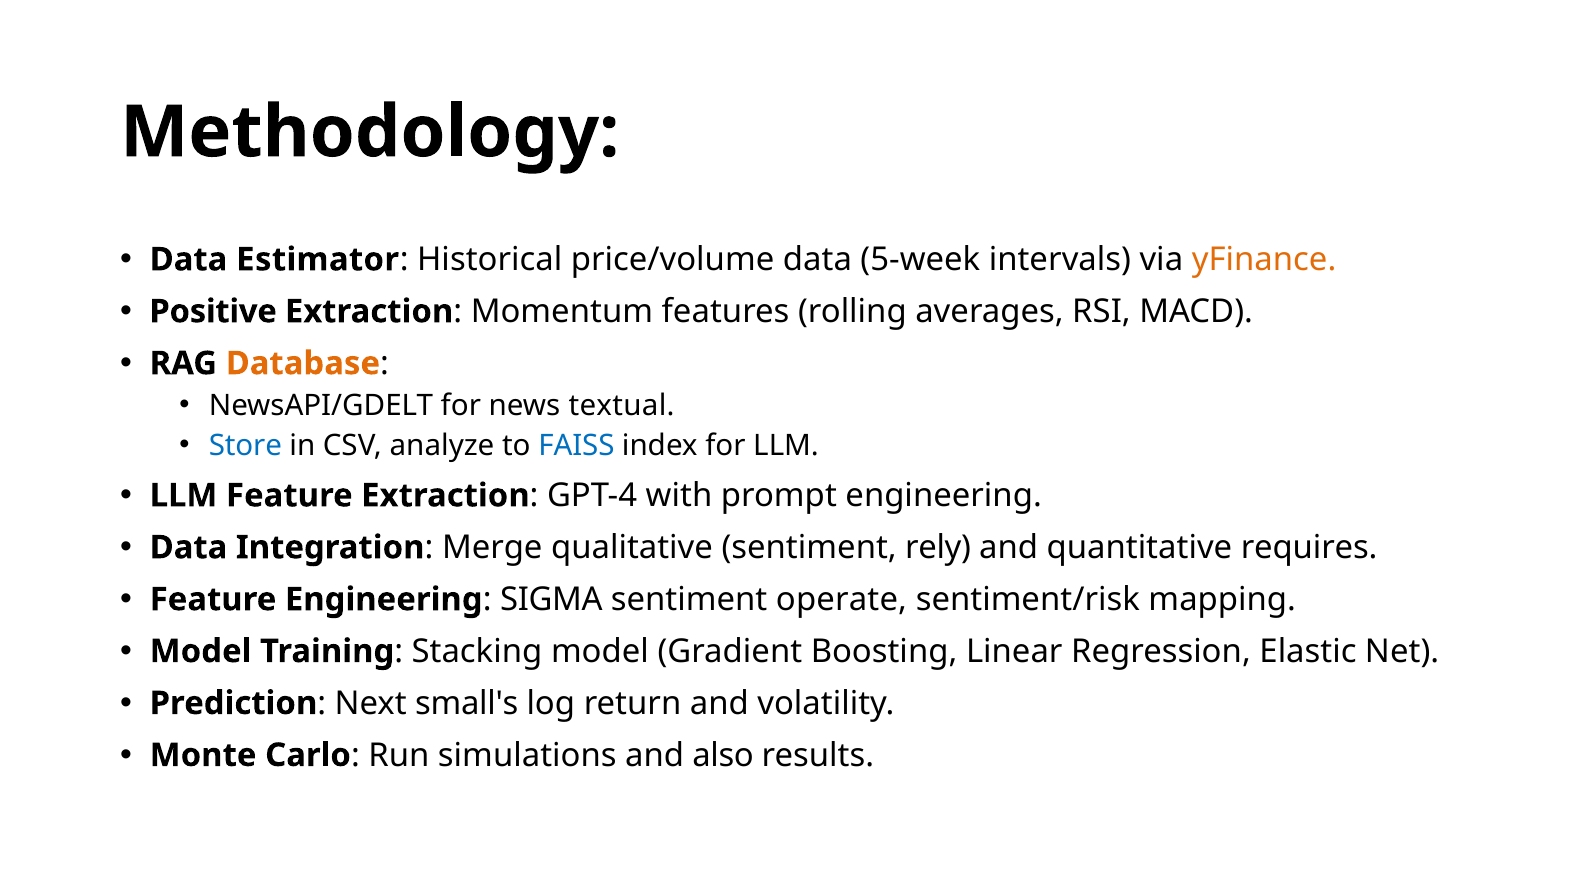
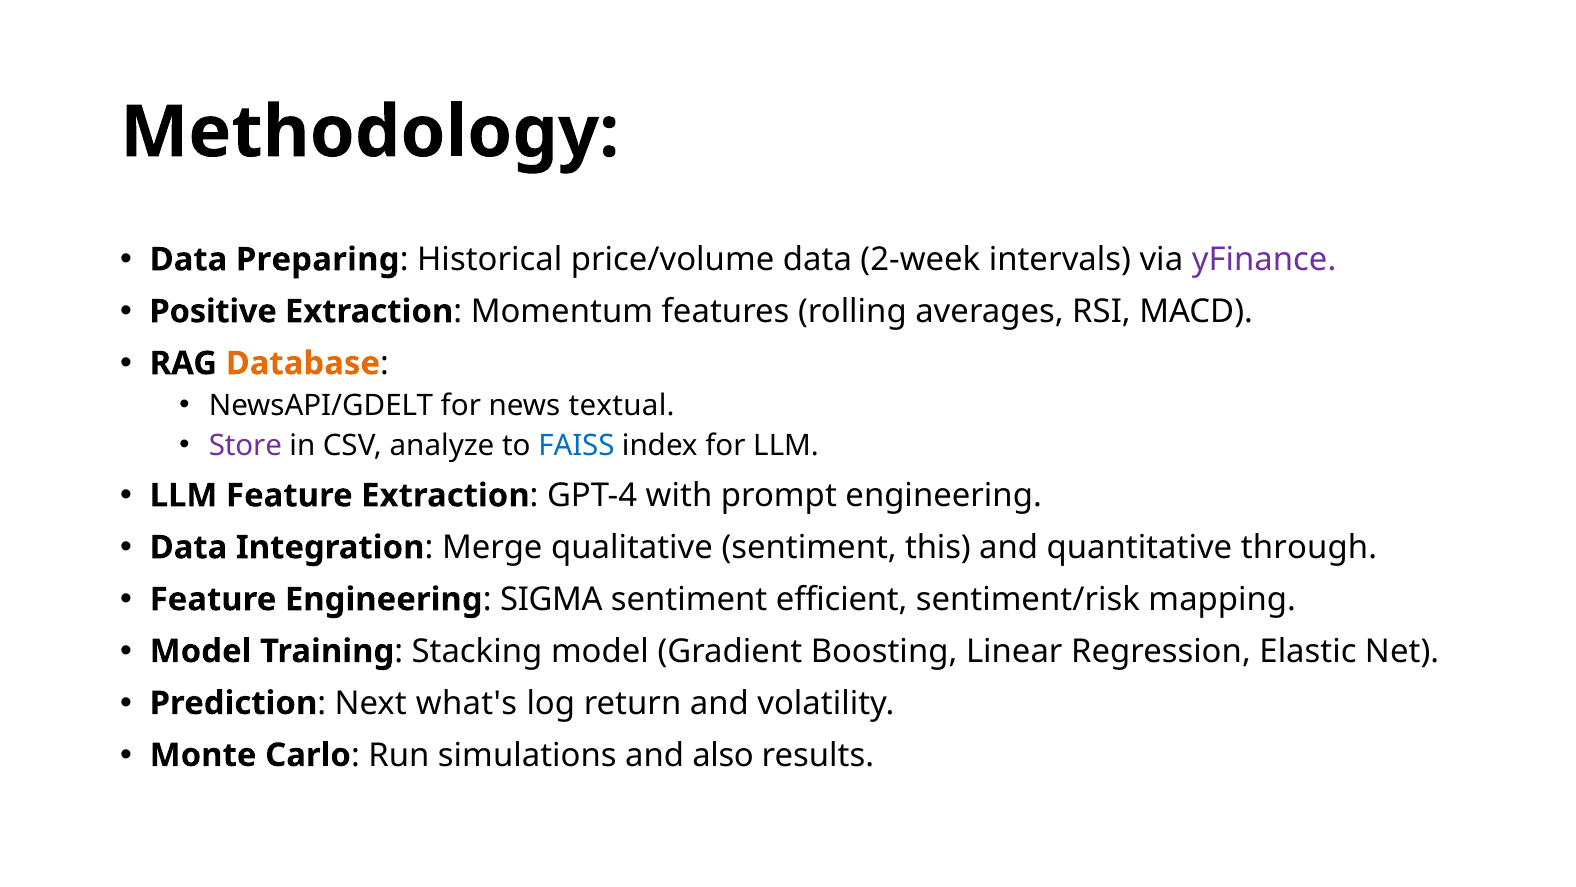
Estimator: Estimator -> Preparing
5-week: 5-week -> 2-week
yFinance colour: orange -> purple
Store colour: blue -> purple
rely: rely -> this
requires: requires -> through
operate: operate -> efficient
small's: small's -> what's
